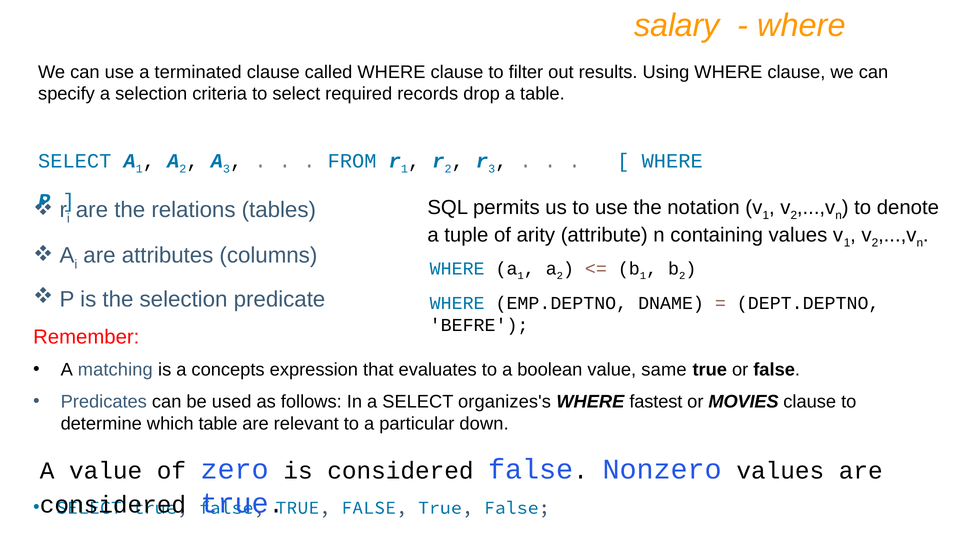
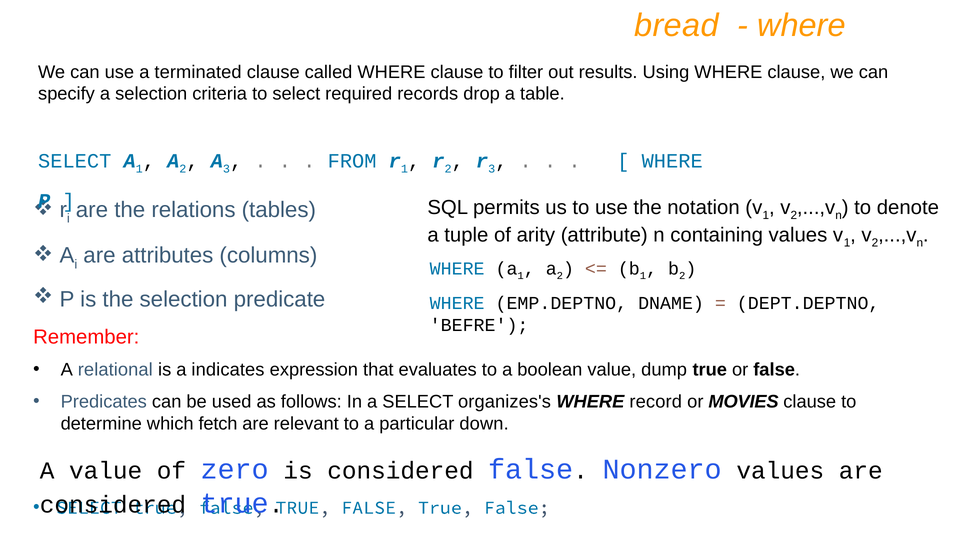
salary: salary -> bread
matching: matching -> relational
concepts: concepts -> indicates
same: same -> dump
fastest: fastest -> record
which table: table -> fetch
